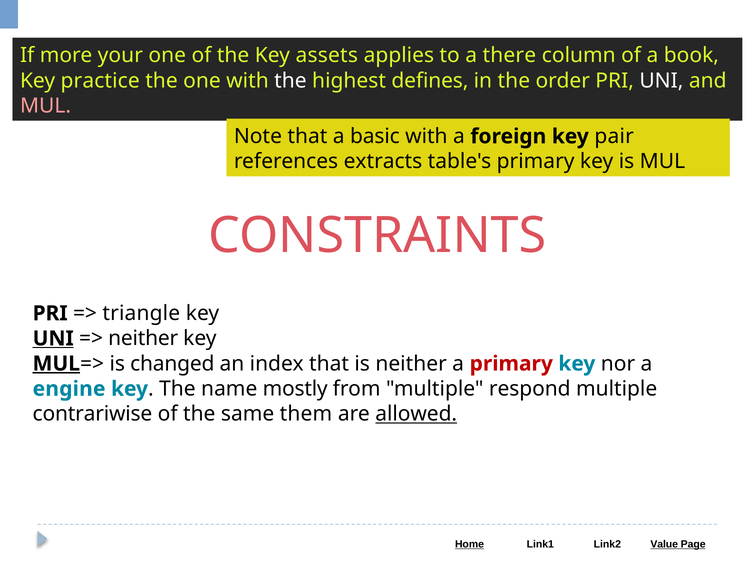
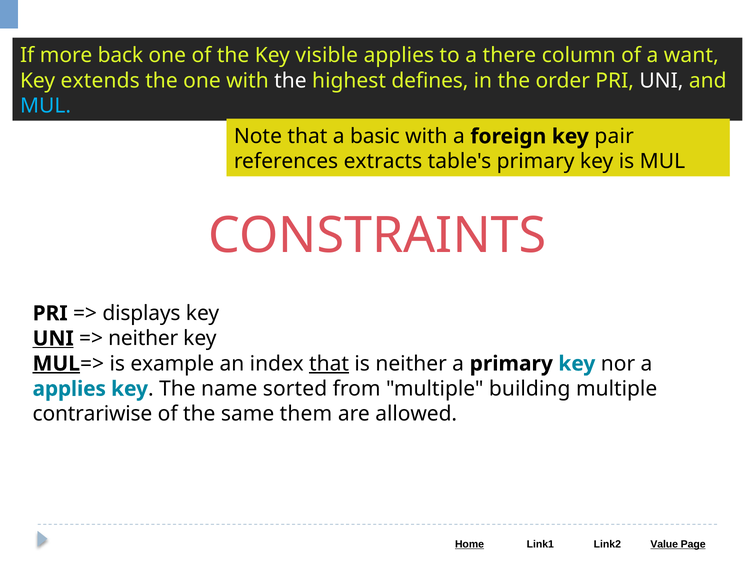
your: your -> back
assets: assets -> visible
book: book -> want
practice: practice -> extends
MUL at (46, 106) colour: pink -> light blue
triangle: triangle -> displays
changed: changed -> example
that at (329, 364) underline: none -> present
primary at (511, 364) colour: red -> black
engine at (69, 389): engine -> applies
mostly: mostly -> sorted
respond: respond -> building
allowed underline: present -> none
